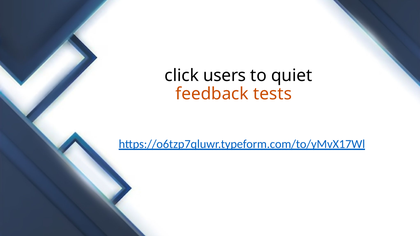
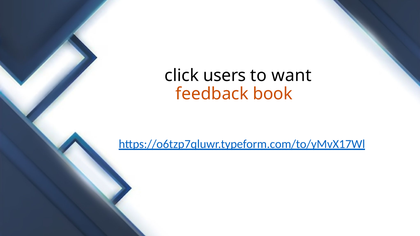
quiet: quiet -> want
tests: tests -> book
